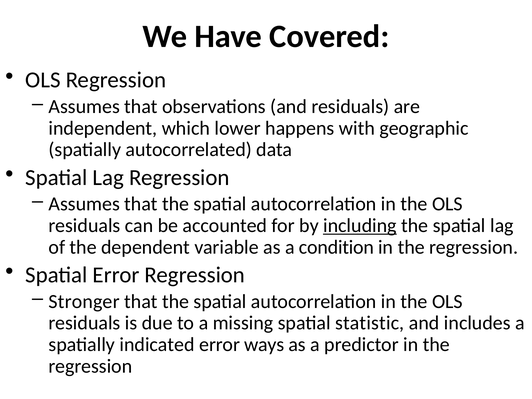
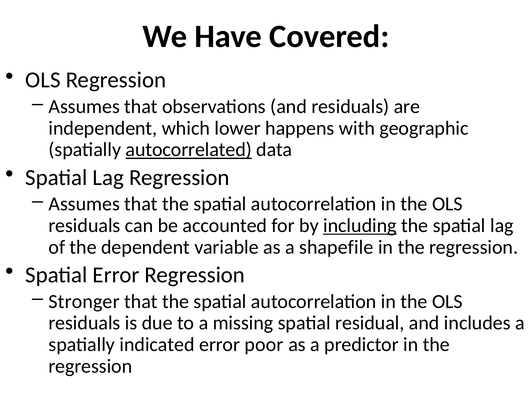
autocorrelated underline: none -> present
condition: condition -> shapefile
statistic: statistic -> residual
ways: ways -> poor
